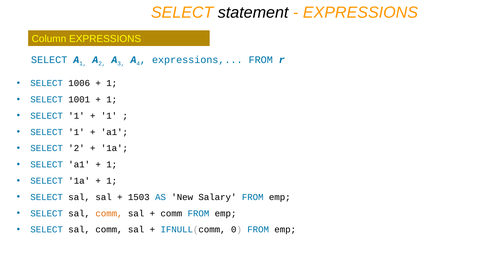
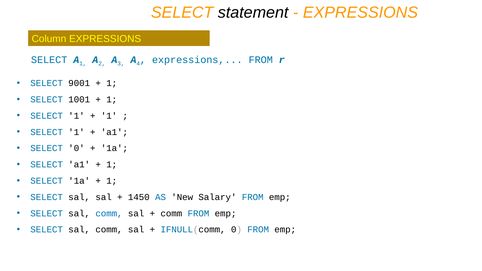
1006: 1006 -> 9001
SELECT 2: 2 -> 0
1503: 1503 -> 1450
comm at (109, 213) colour: orange -> blue
